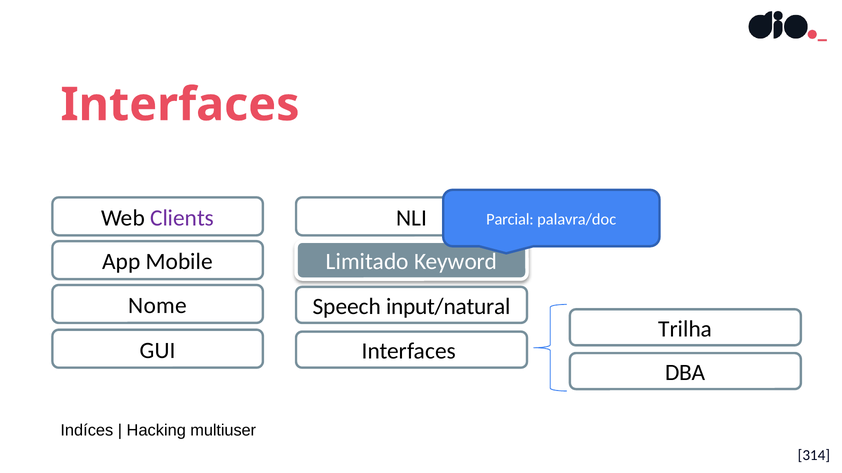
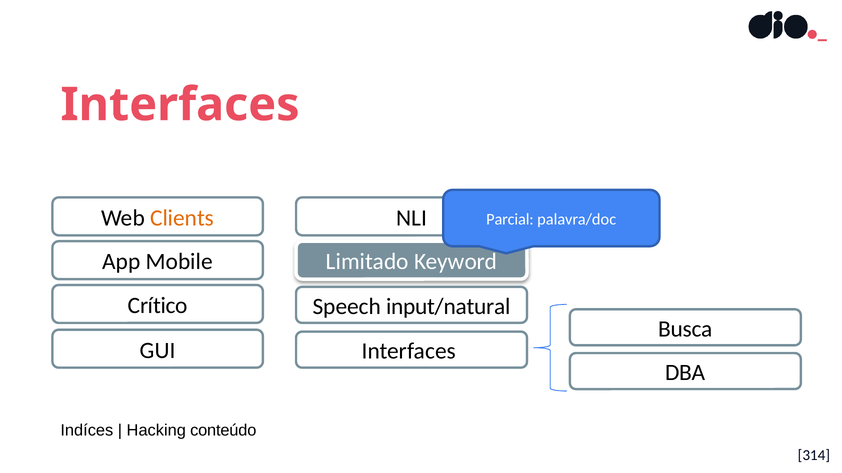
Clients colour: purple -> orange
Nome: Nome -> Crítico
Trilha: Trilha -> Busca
multiuser: multiuser -> conteúdo
